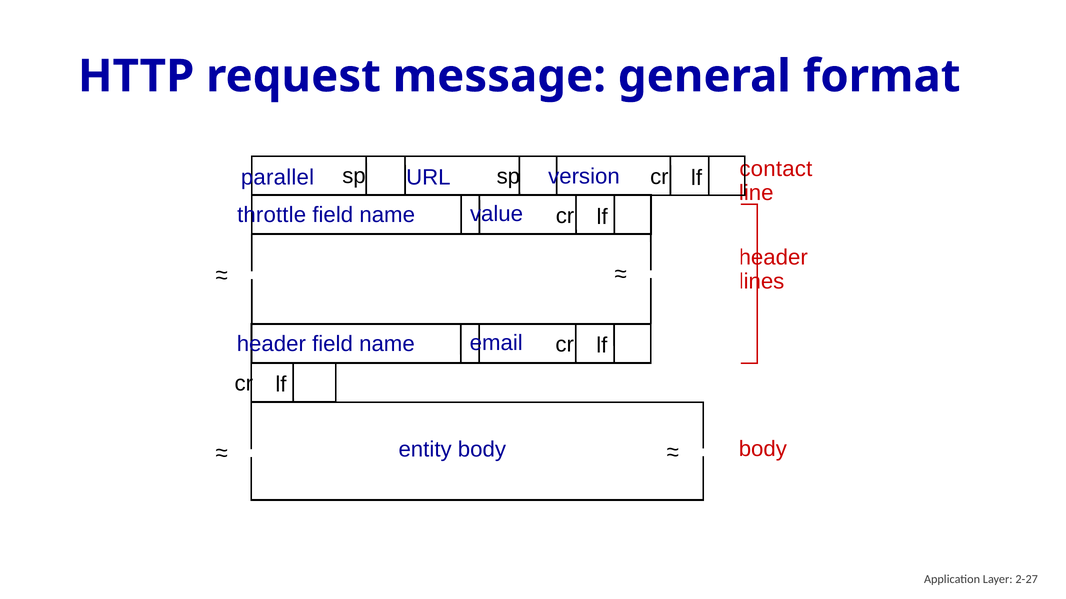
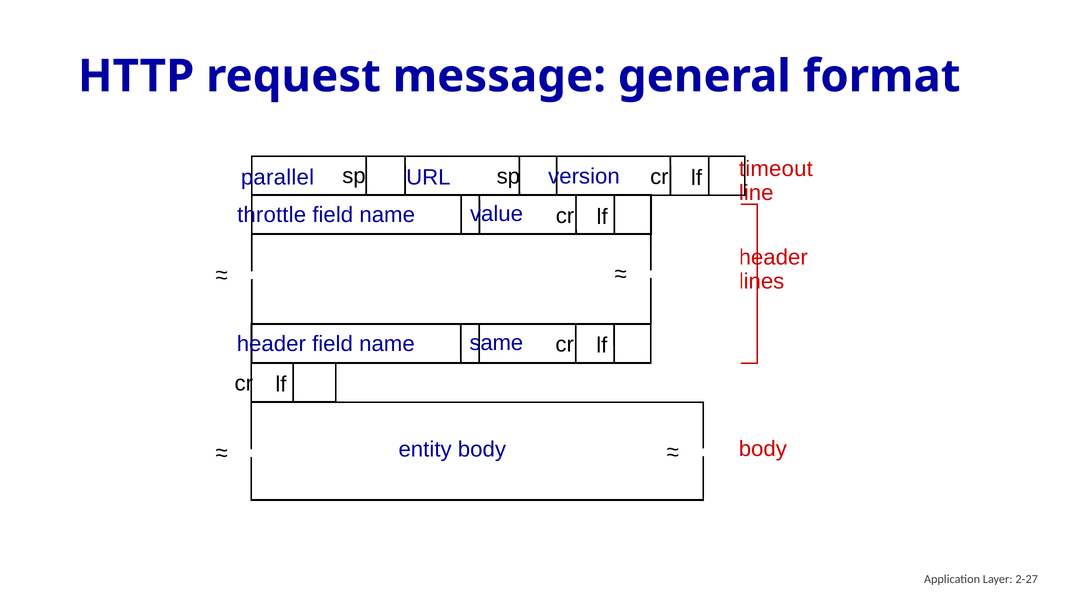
contact: contact -> timeout
email: email -> same
